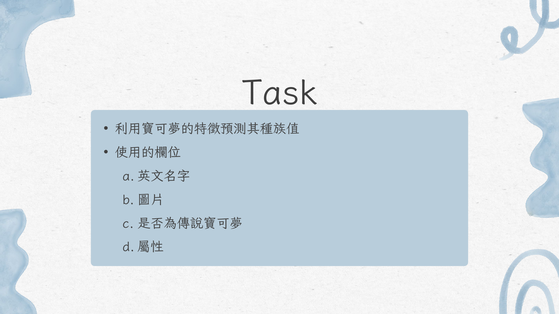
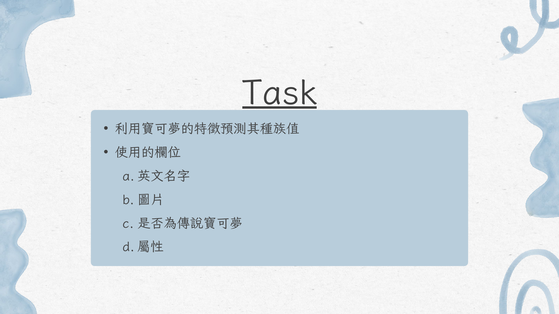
Task underline: none -> present
